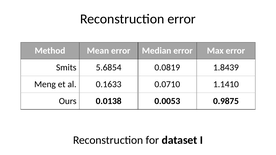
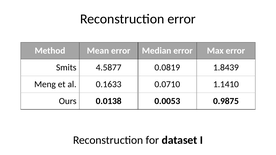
5.6854: 5.6854 -> 4.5877
